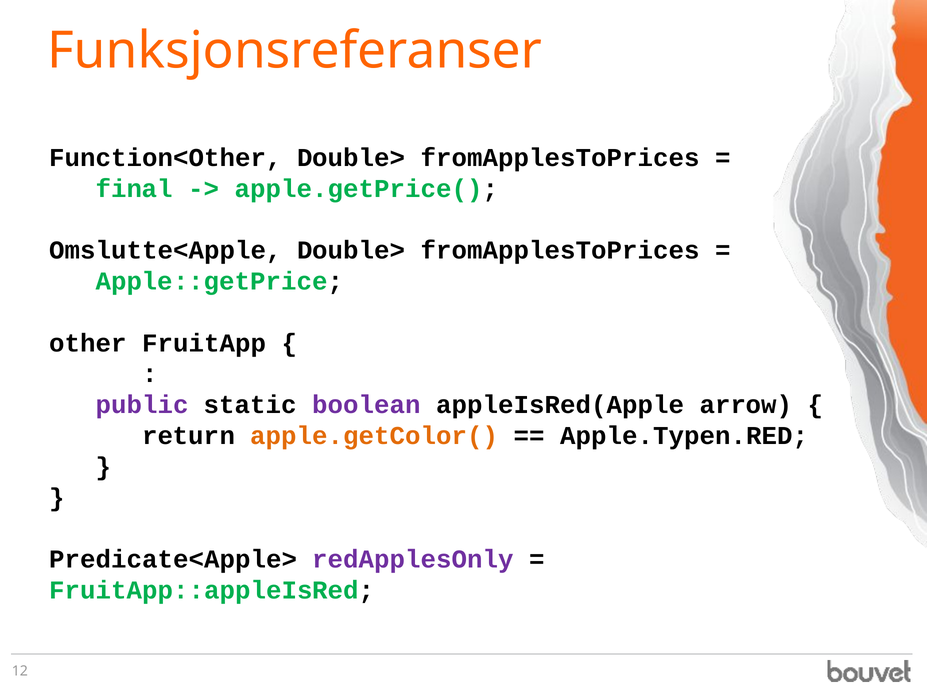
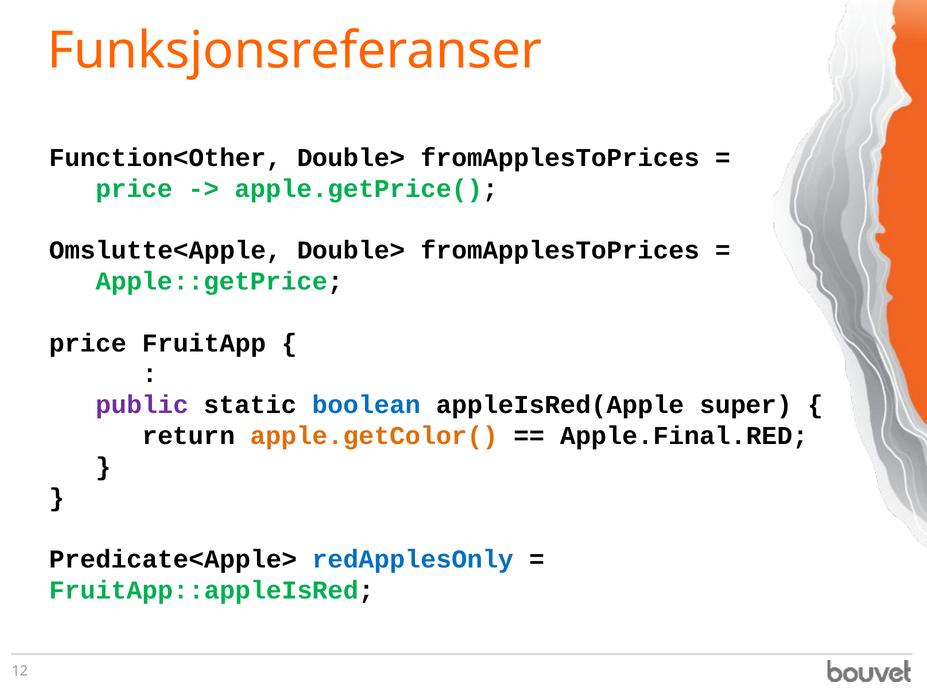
final at (134, 189): final -> price
other at (88, 343): other -> price
boolean colour: purple -> blue
arrow: arrow -> super
Apple.Typen.RED: Apple.Typen.RED -> Apple.Final.RED
redApplesOnly colour: purple -> blue
